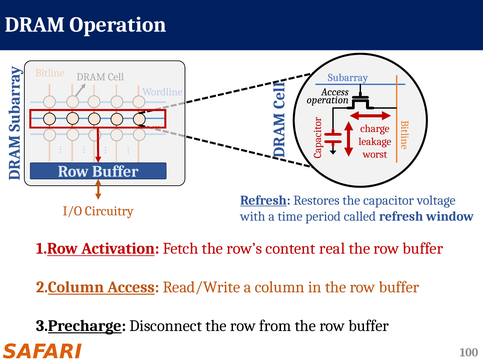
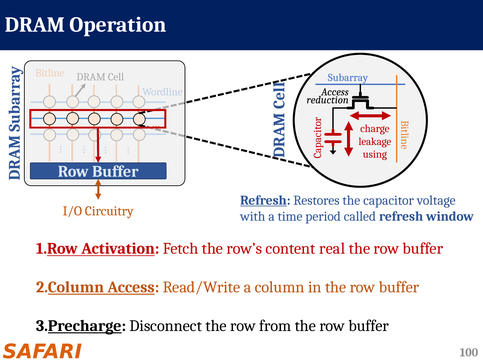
operation at (328, 100): operation -> reduction
worst: worst -> using
